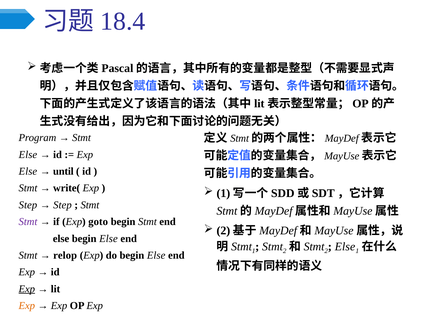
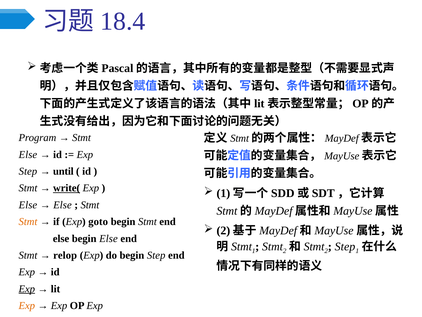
Else at (28, 171): Else -> Step
write( underline: none -> present
Step at (28, 205): Step -> Else
Step at (62, 205): Step -> Else
Stmt at (28, 221) colour: purple -> orange
Else at (345, 246): Else -> Step
do begin Else: Else -> Step
